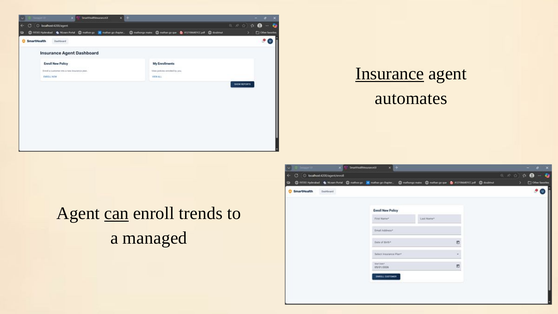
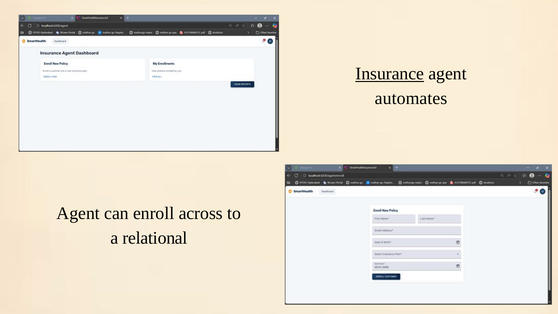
can underline: present -> none
trends: trends -> across
managed: managed -> relational
